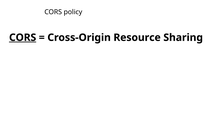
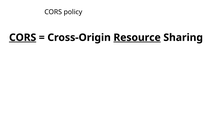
Resource underline: none -> present
